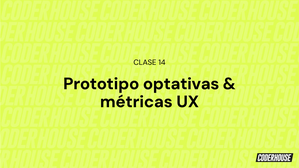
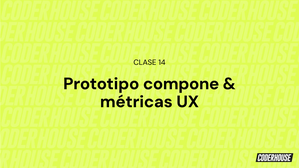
optativas: optativas -> compone
